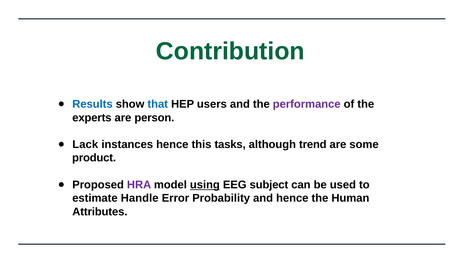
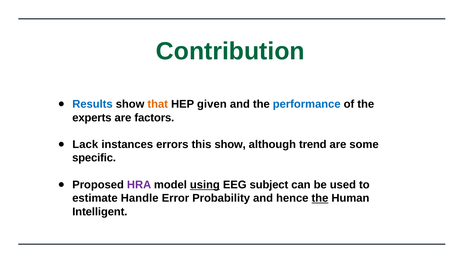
that colour: blue -> orange
users: users -> given
performance colour: purple -> blue
person: person -> factors
instances hence: hence -> errors
this tasks: tasks -> show
product: product -> specific
the at (320, 198) underline: none -> present
Attributes: Attributes -> Intelligent
